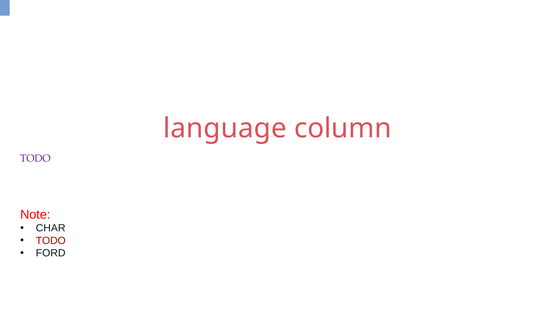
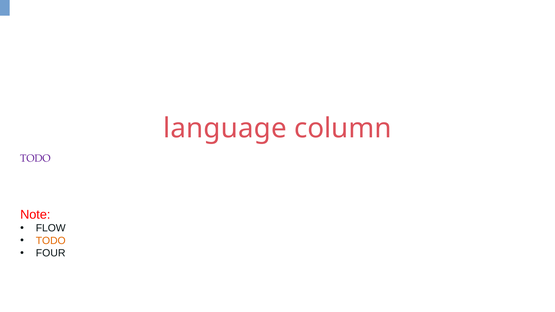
CHAR: CHAR -> FLOW
TODO at (51, 241) colour: red -> orange
FORD: FORD -> FOUR
